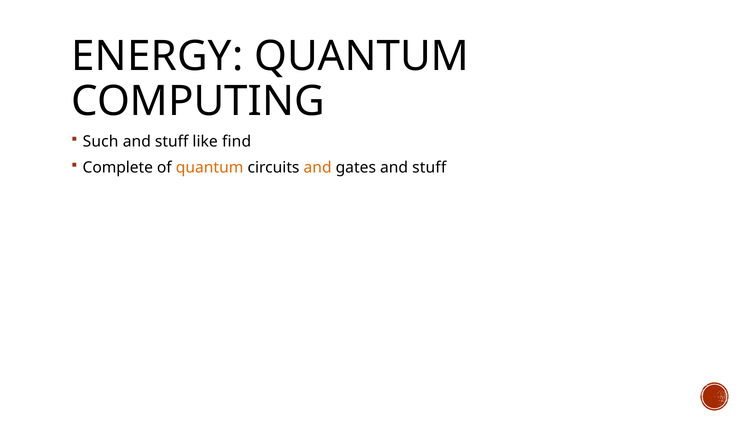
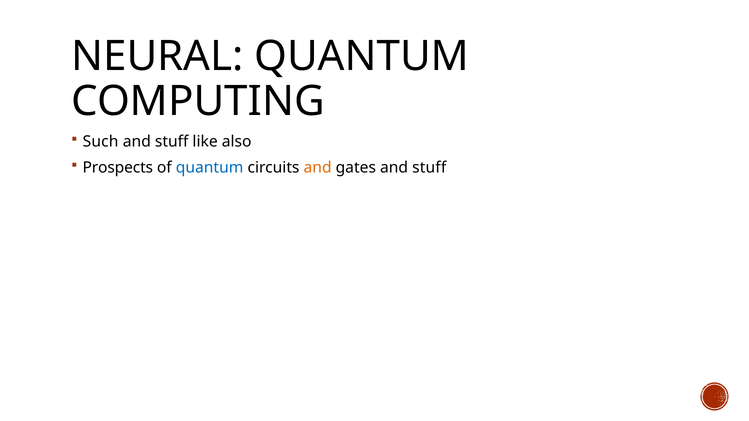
ENERGY: ENERGY -> NEURAL
find: find -> also
Complete: Complete -> Prospects
quantum at (210, 168) colour: orange -> blue
